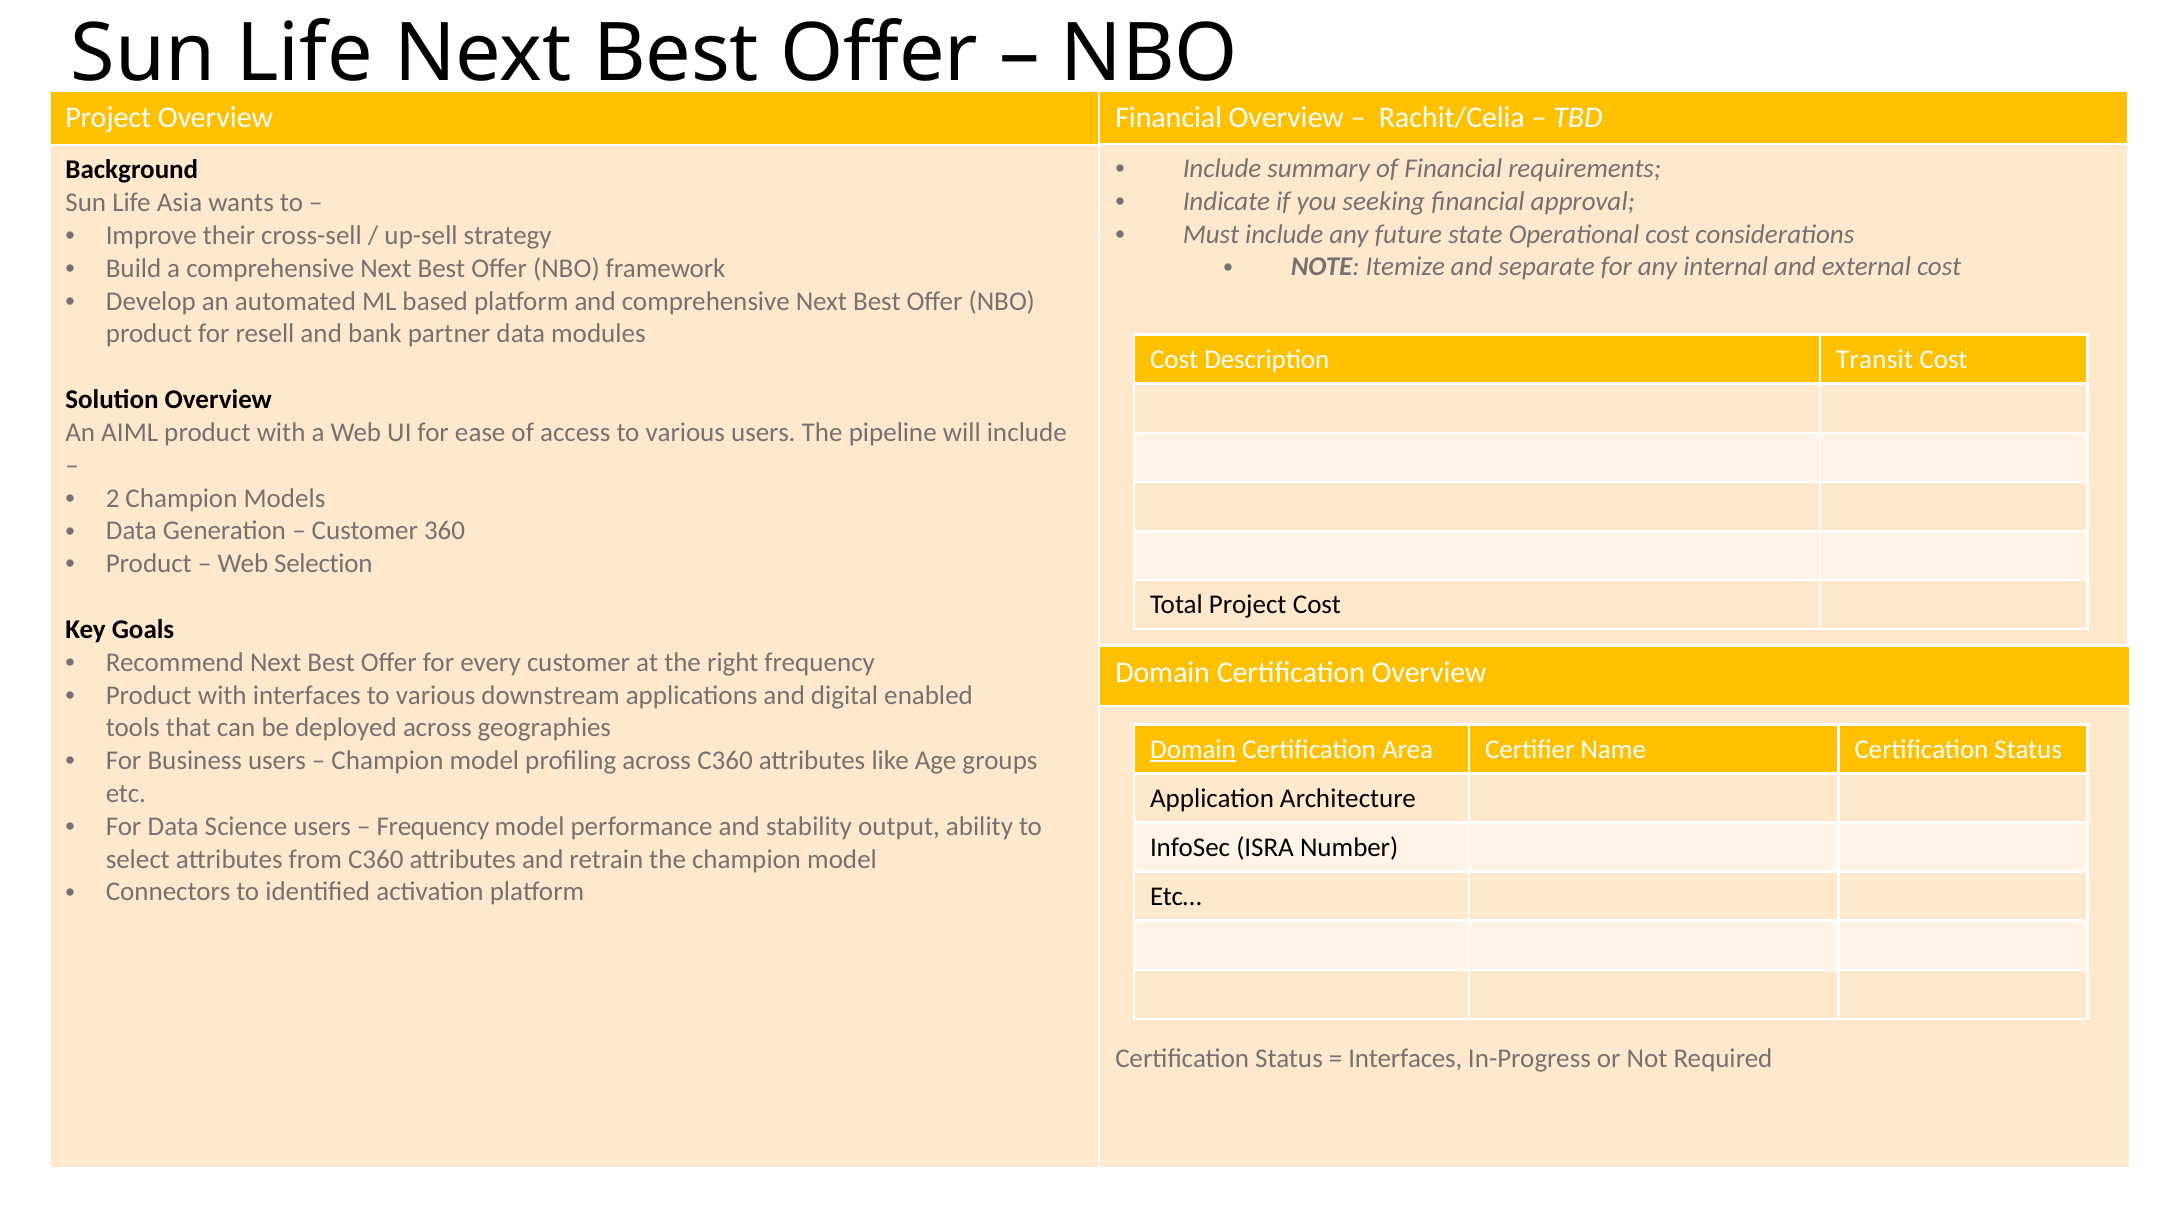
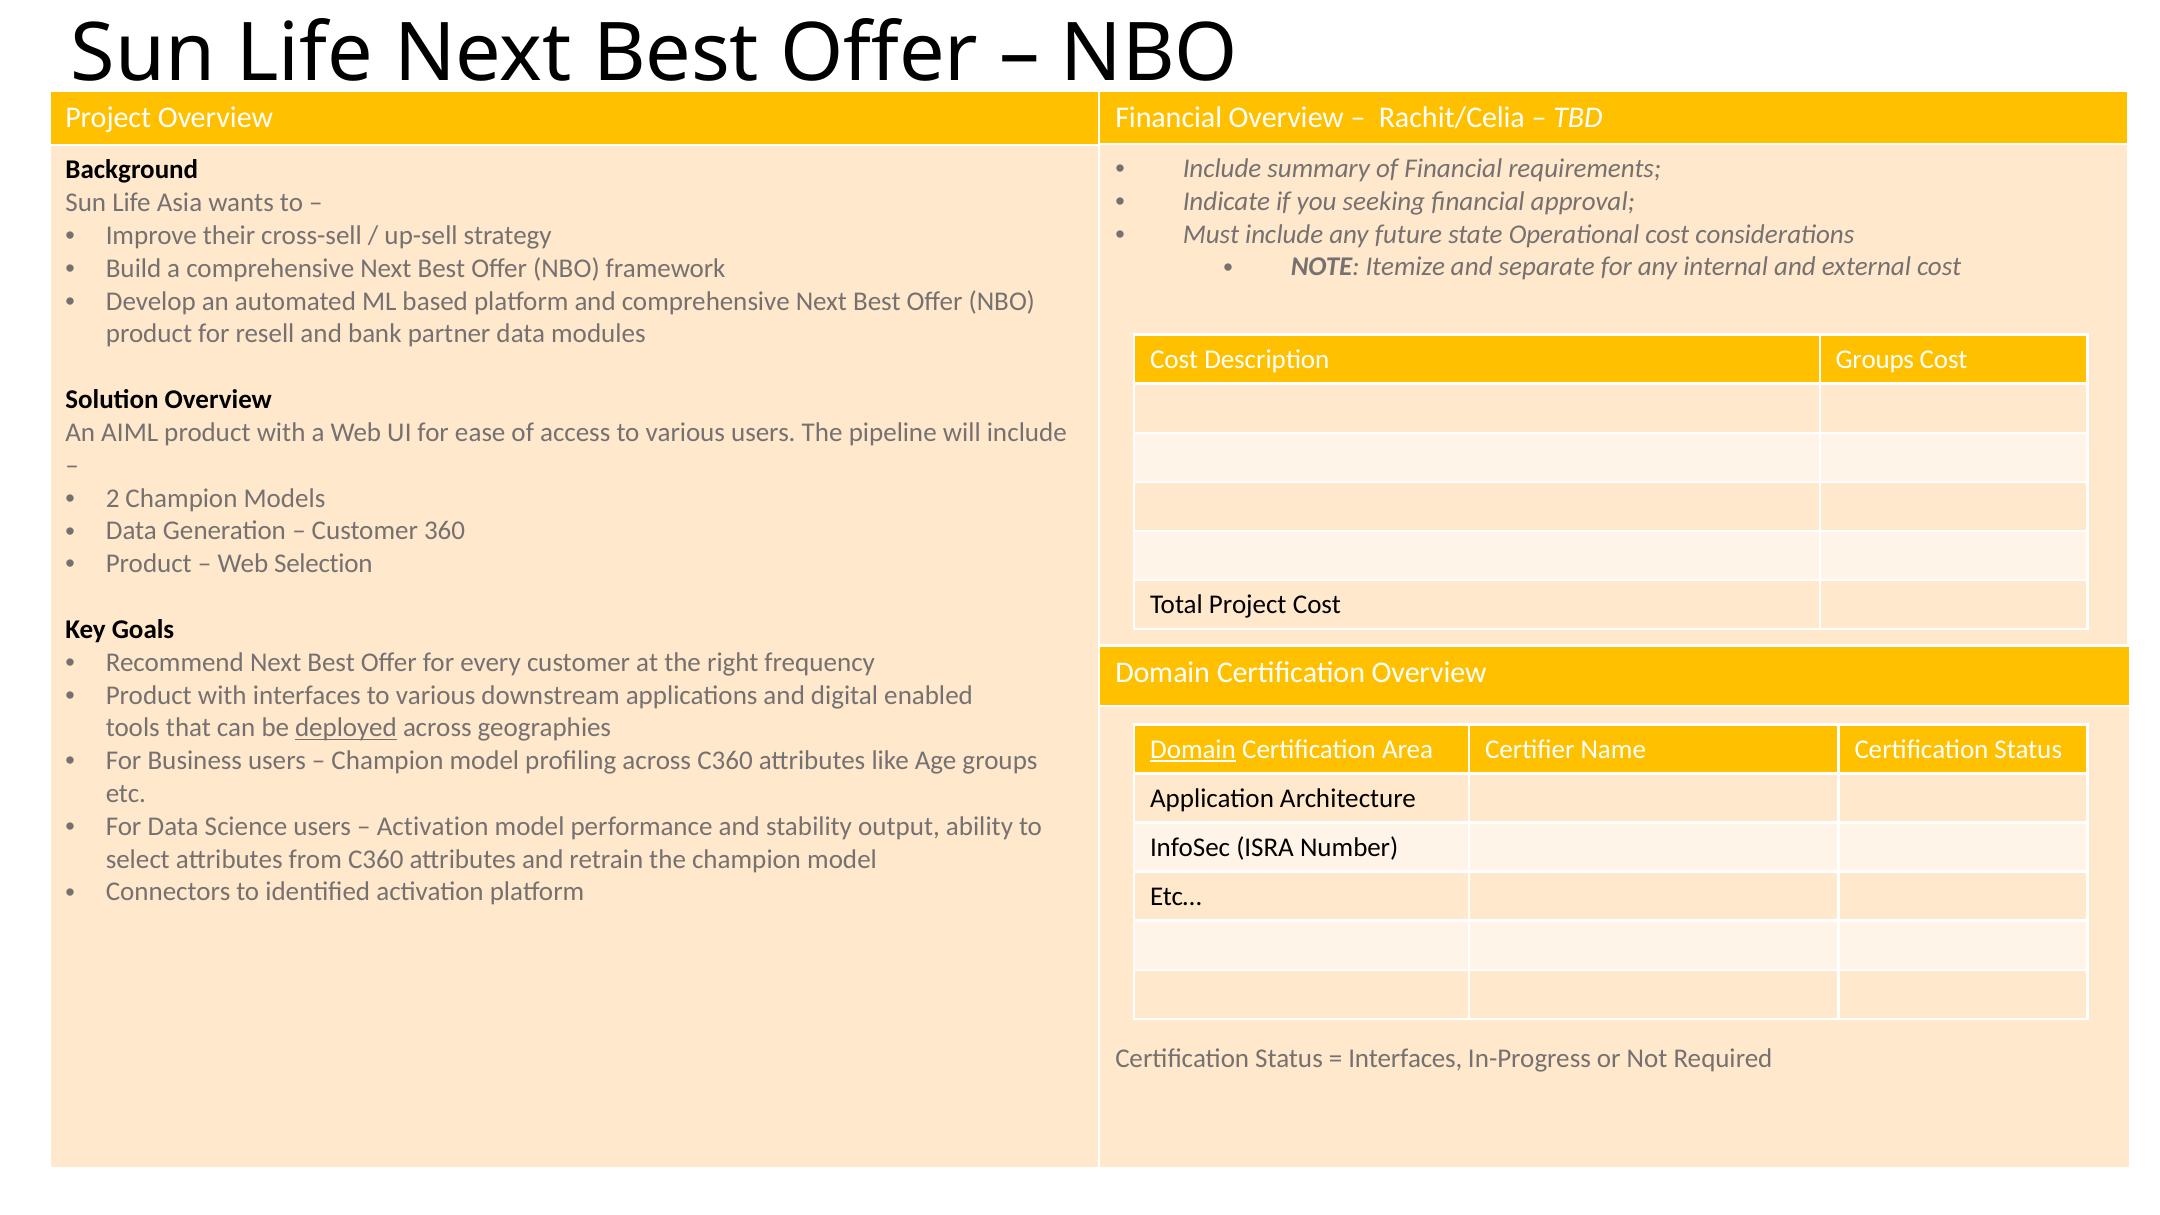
Description Transit: Transit -> Groups
deployed underline: none -> present
Frequency at (433, 826): Frequency -> Activation
